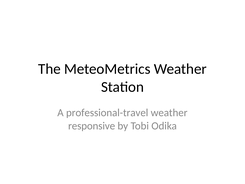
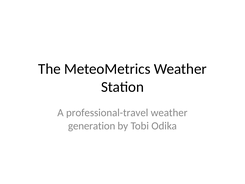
responsive: responsive -> generation
